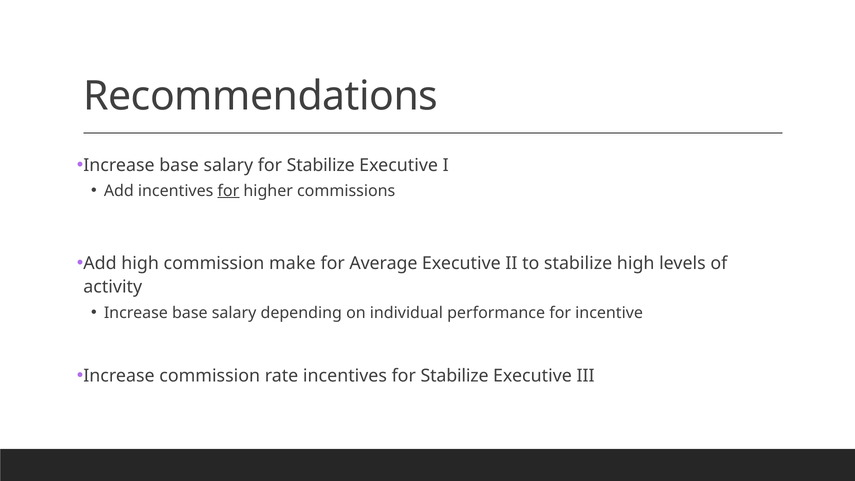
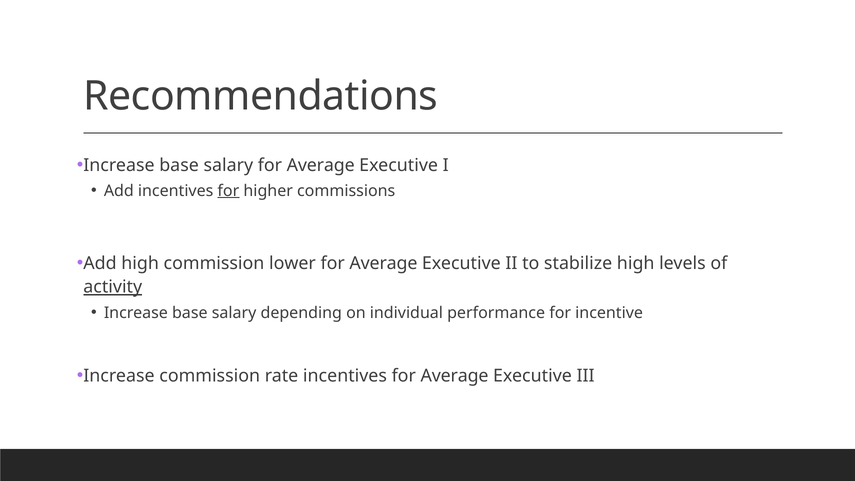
salary for Stabilize: Stabilize -> Average
make: make -> lower
activity underline: none -> present
incentives for Stabilize: Stabilize -> Average
